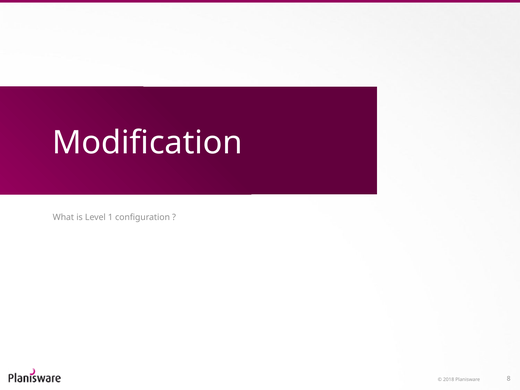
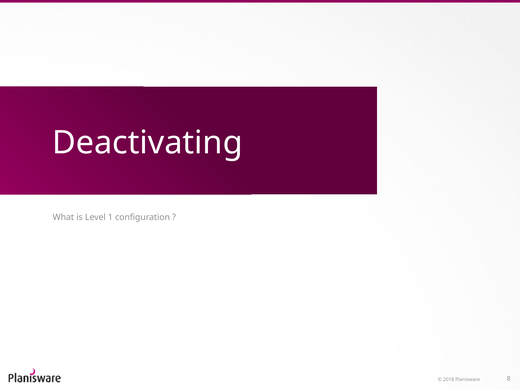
Modification: Modification -> Deactivating
